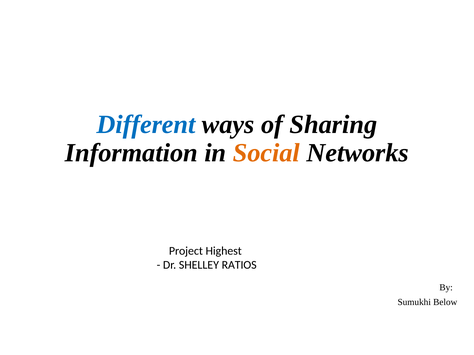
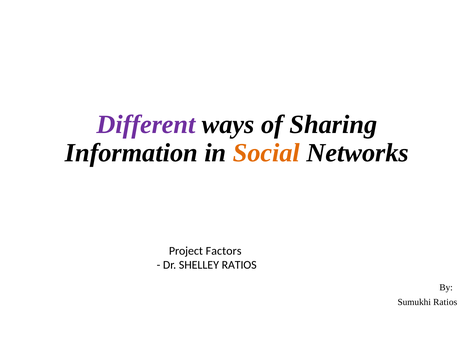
Different colour: blue -> purple
Highest: Highest -> Factors
Sumukhi Below: Below -> Ratios
